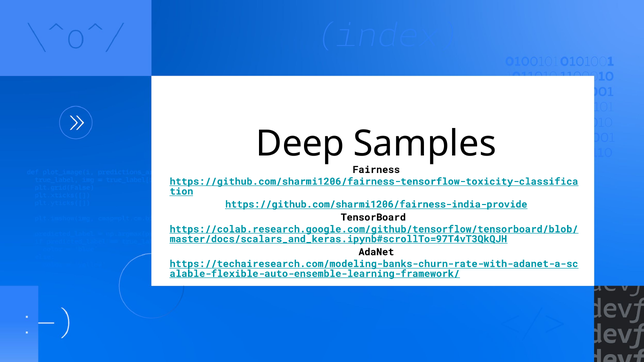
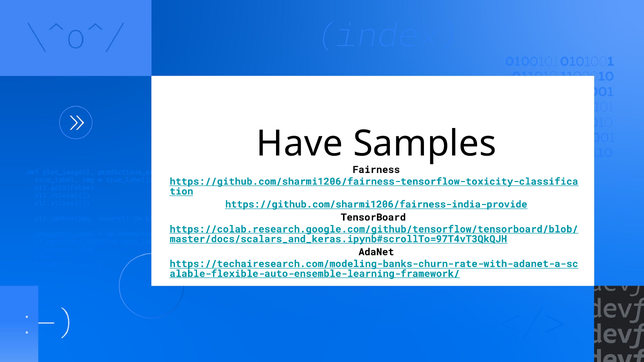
Deep: Deep -> Have
